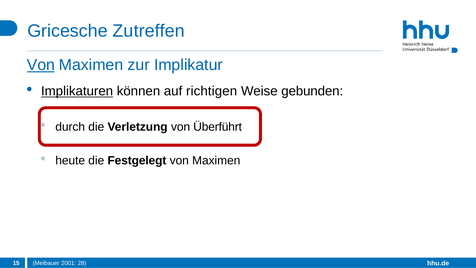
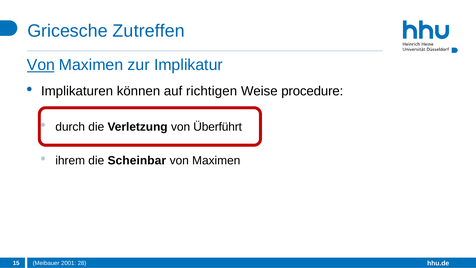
Implikaturen underline: present -> none
gebunden: gebunden -> procedure
heute: heute -> ihrem
Festgelegt: Festgelegt -> Scheinbar
